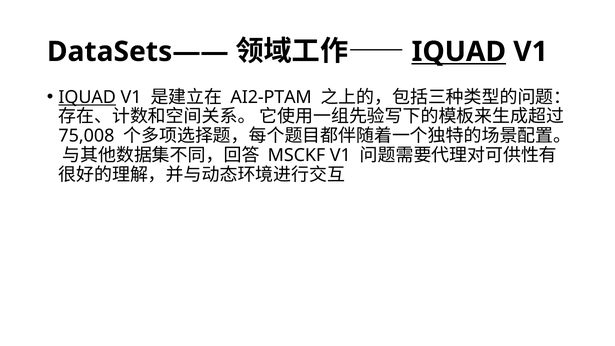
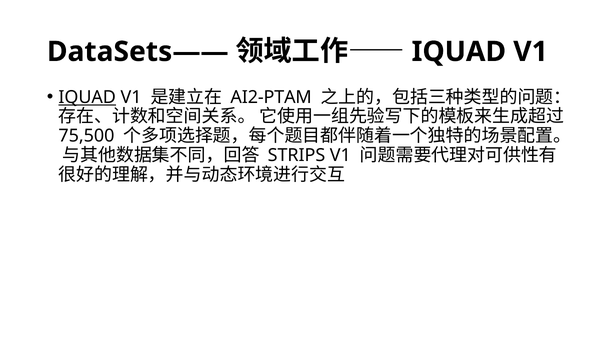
IQUAD at (459, 52) underline: present -> none
75,008: 75,008 -> 75,500
MSCKF: MSCKF -> STRIPS
